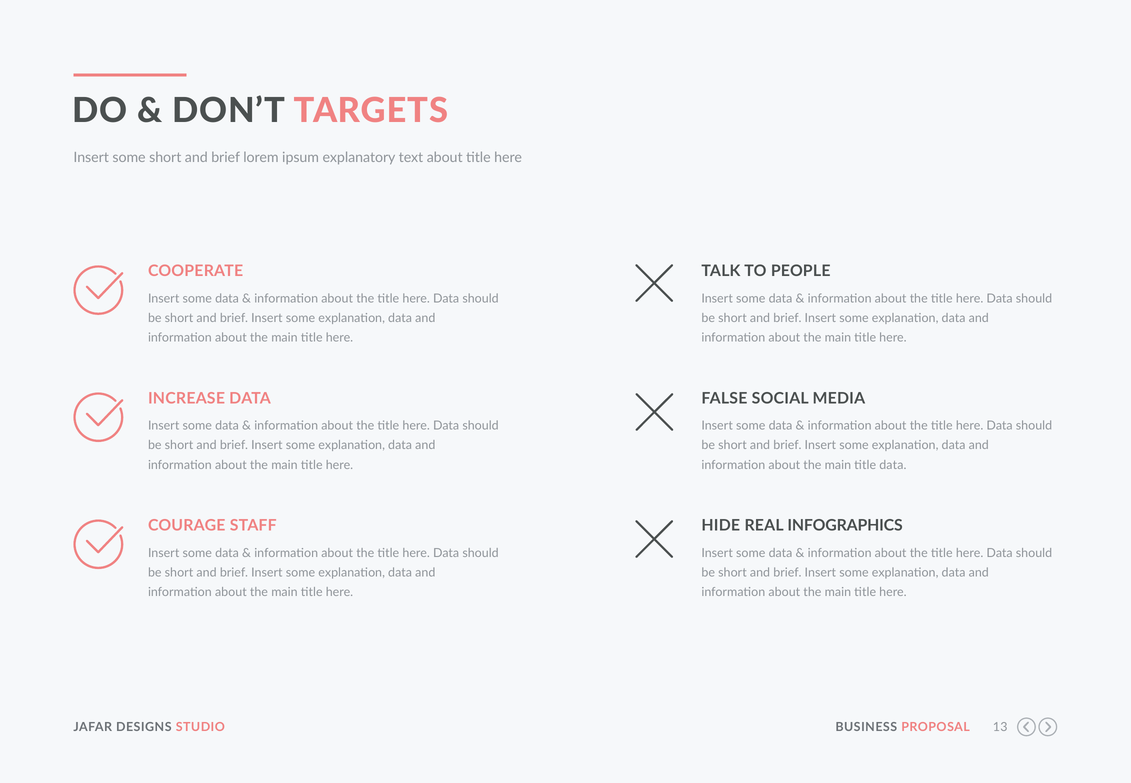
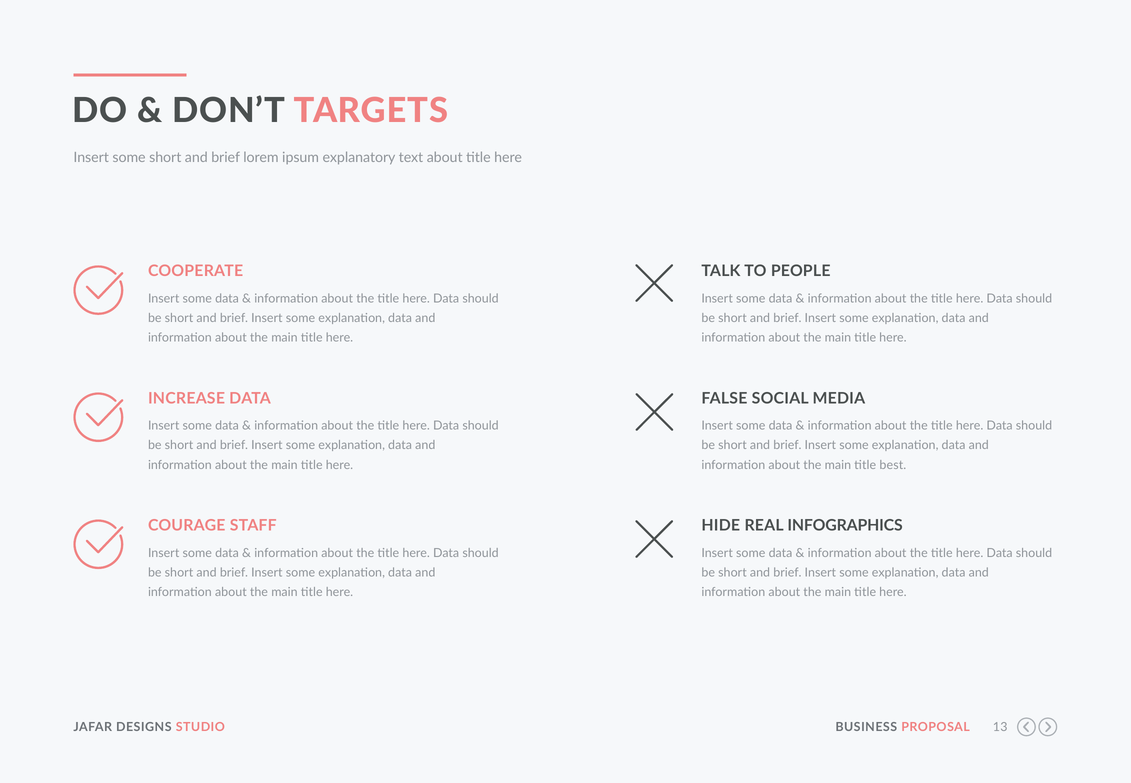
title data: data -> best
